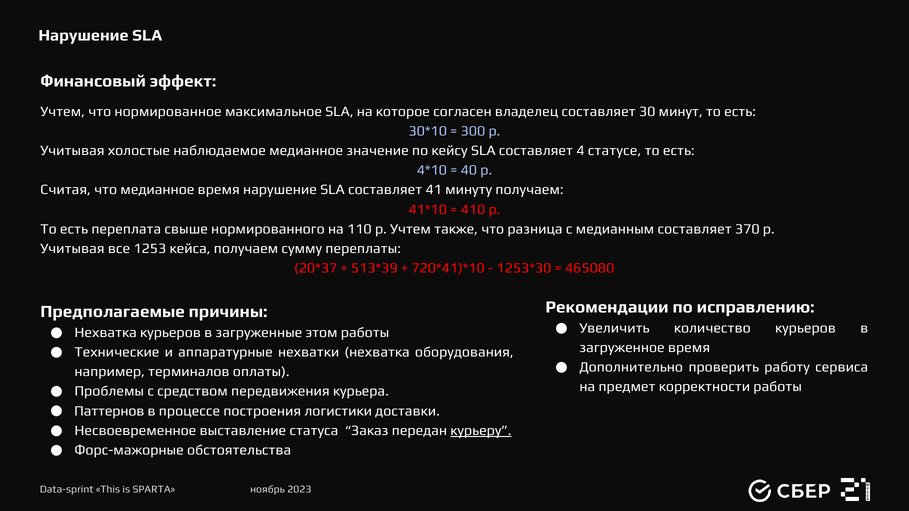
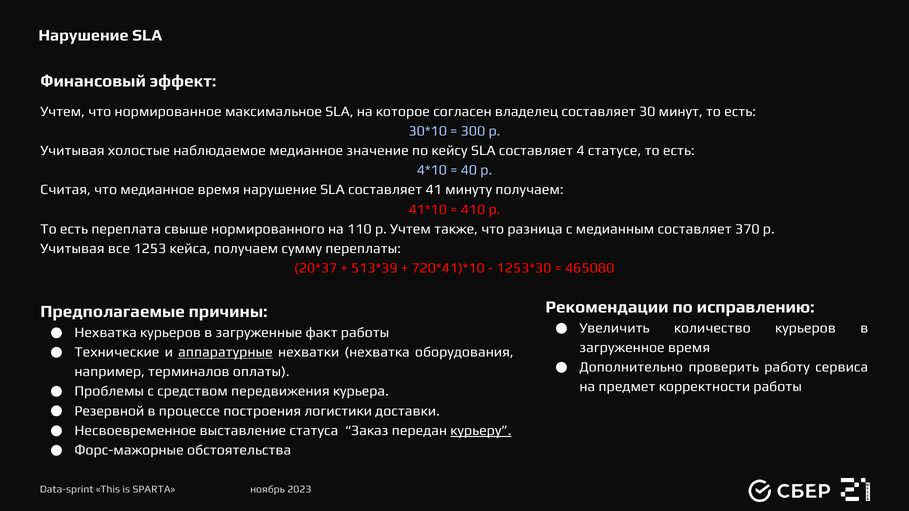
этом: этом -> факт
аппаратурные underline: none -> present
Паттернов: Паттернов -> Резервной
